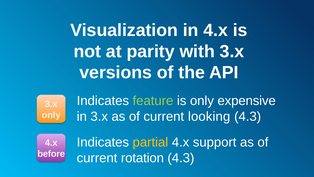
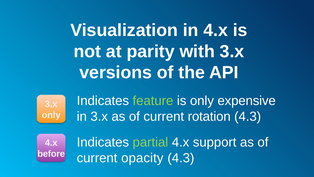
looking: looking -> rotation
partial colour: yellow -> light green
rotation: rotation -> opacity
